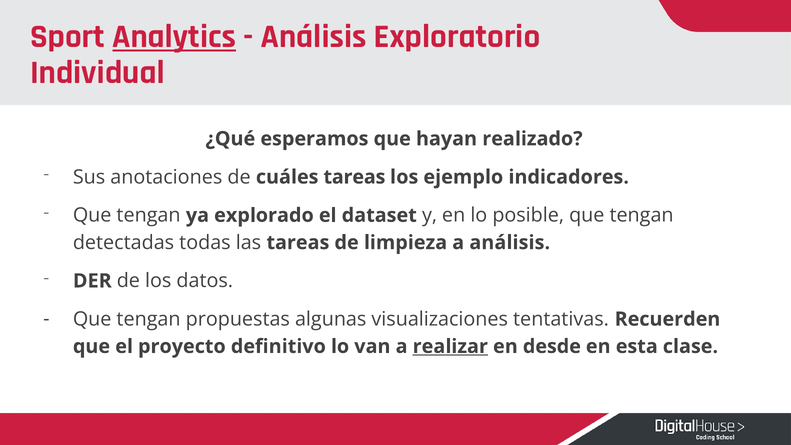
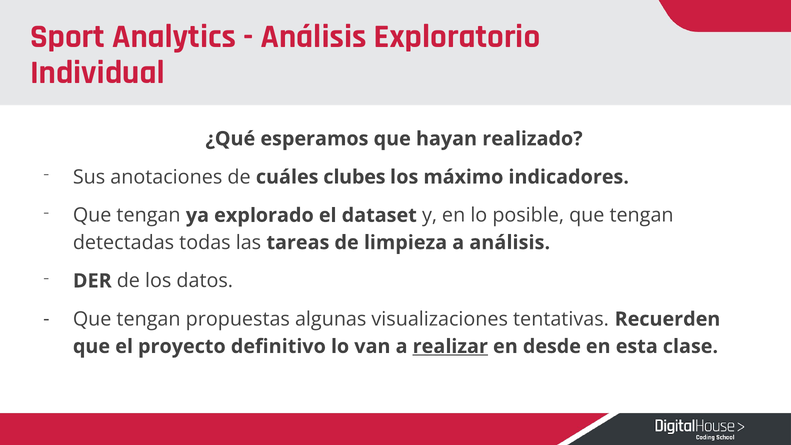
Analytics underline: present -> none
cuáles tareas: tareas -> clubes
ejemplo: ejemplo -> máximo
